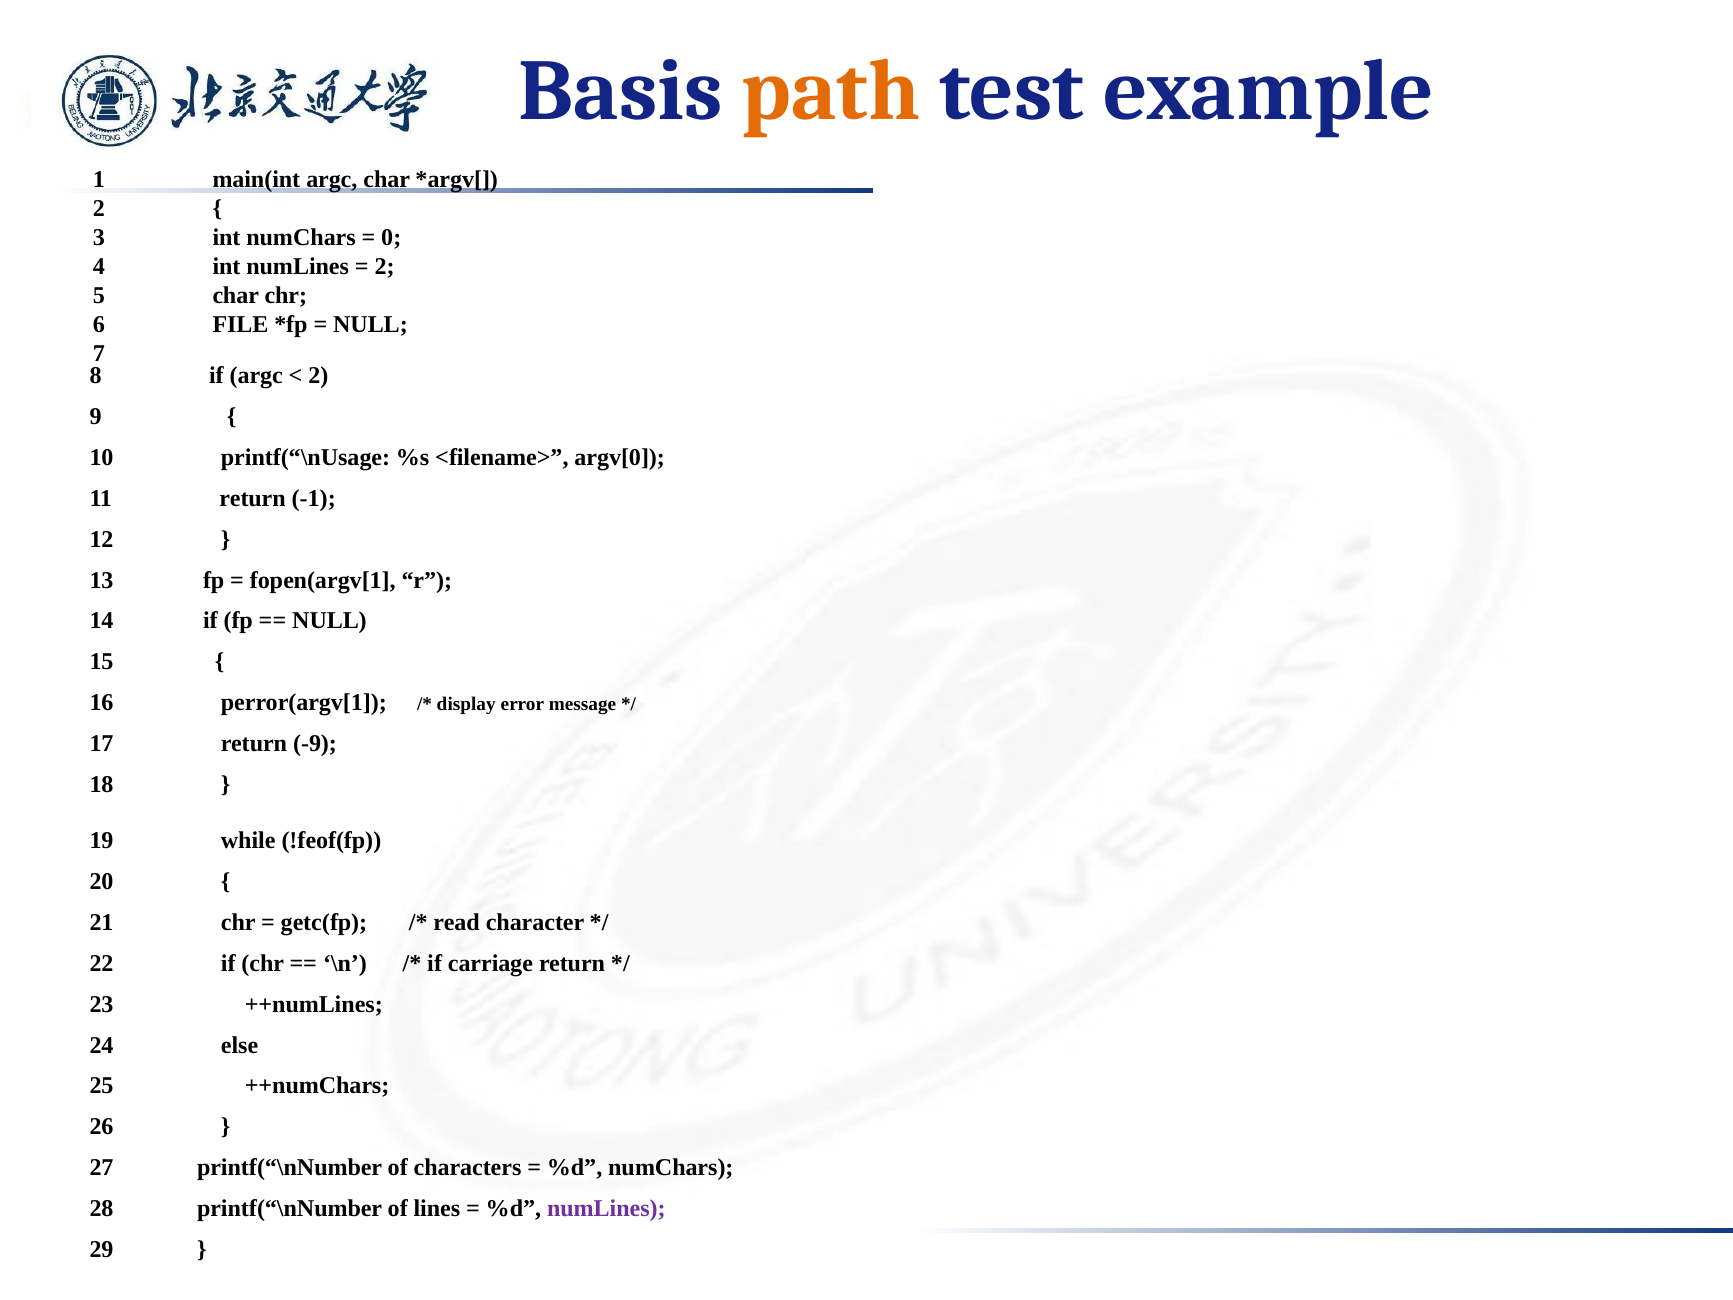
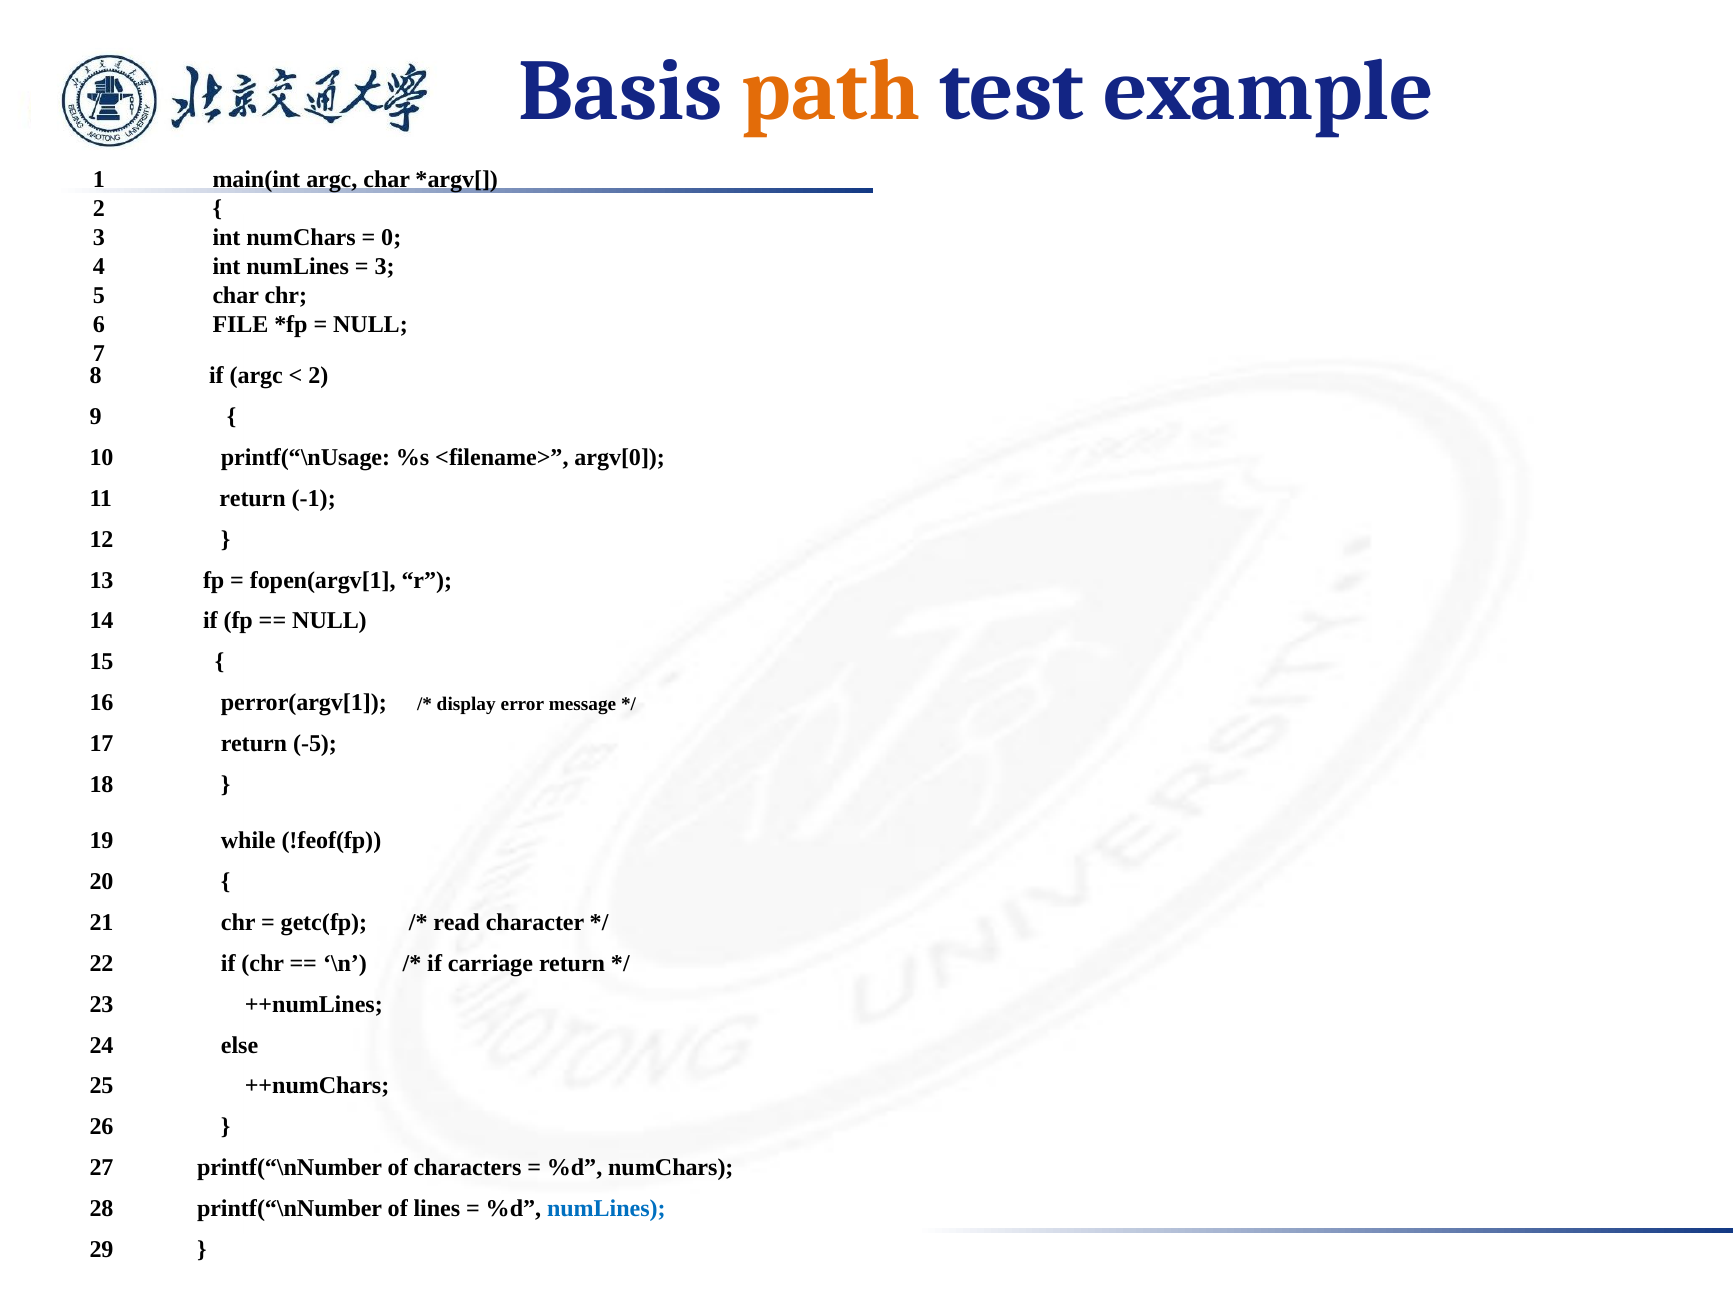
2 at (385, 267): 2 -> 3
-9: -9 -> -5
numLines at (606, 1209) colour: purple -> blue
